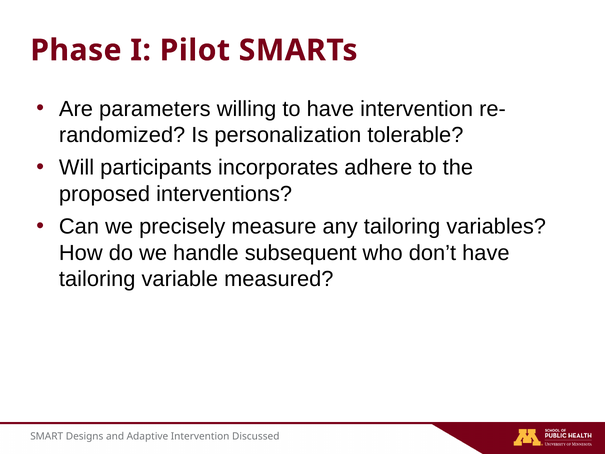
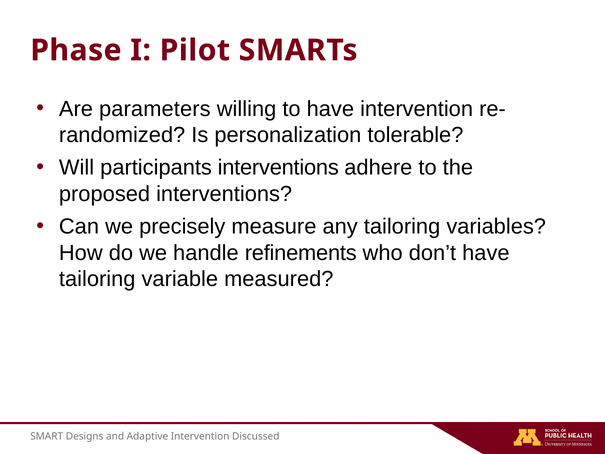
participants incorporates: incorporates -> interventions
subsequent: subsequent -> refinements
